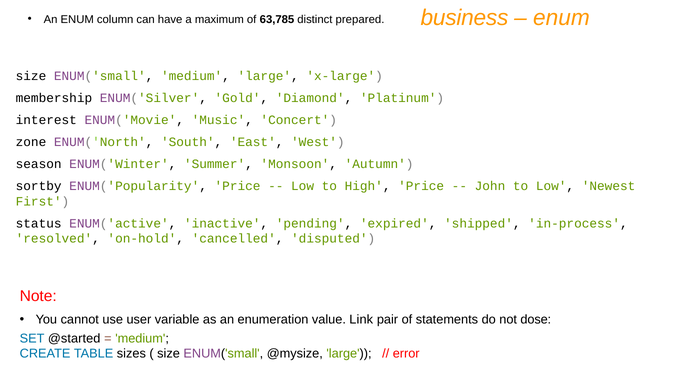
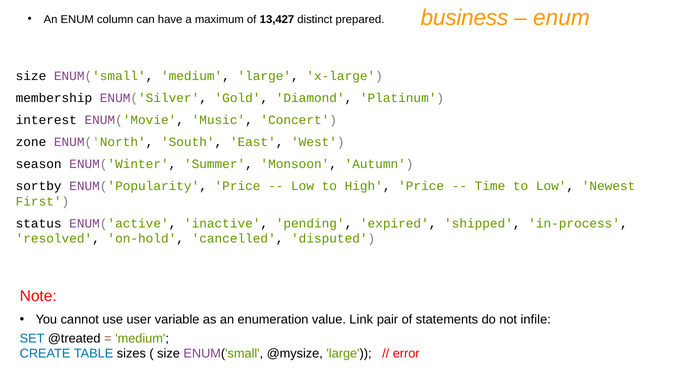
63,785: 63,785 -> 13,427
John: John -> Time
dose: dose -> infile
@started: @started -> @treated
